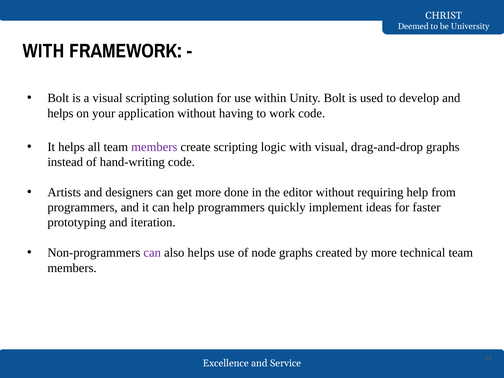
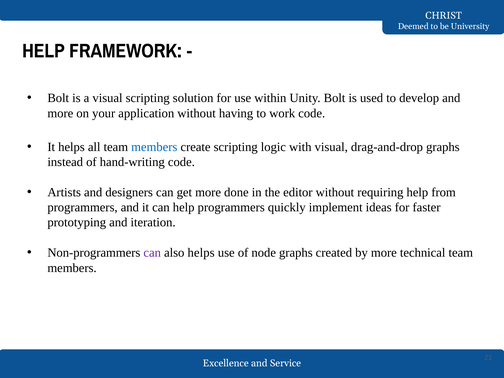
WITH at (43, 51): WITH -> HELP
helps at (60, 113): helps -> more
members at (154, 147) colour: purple -> blue
